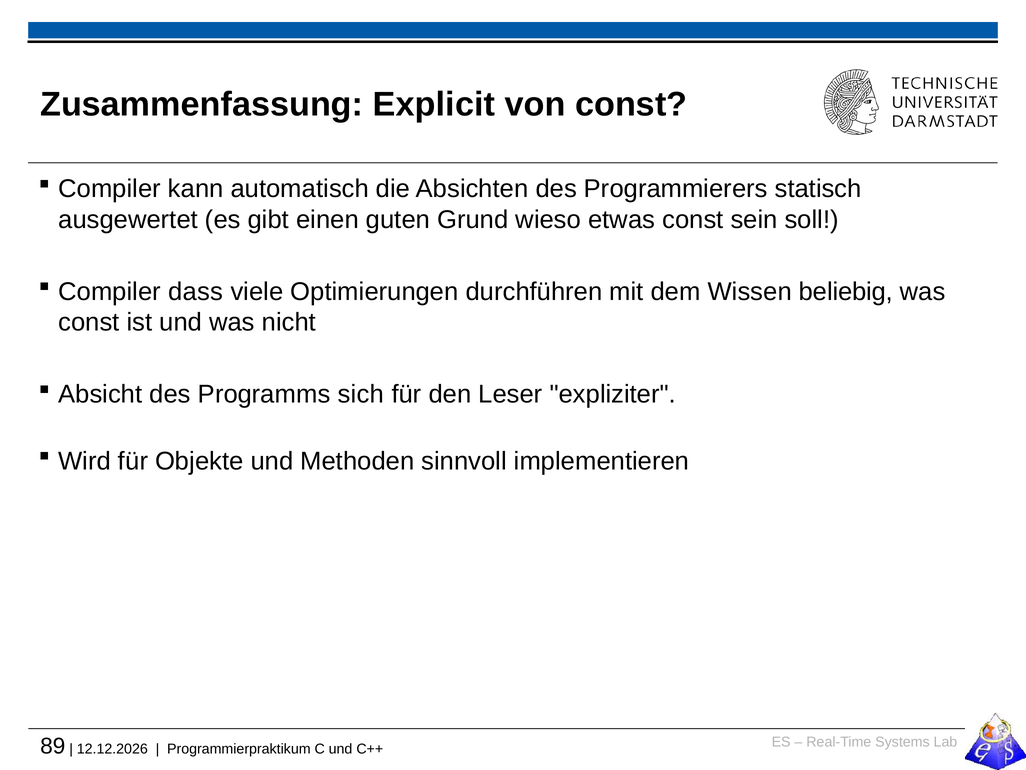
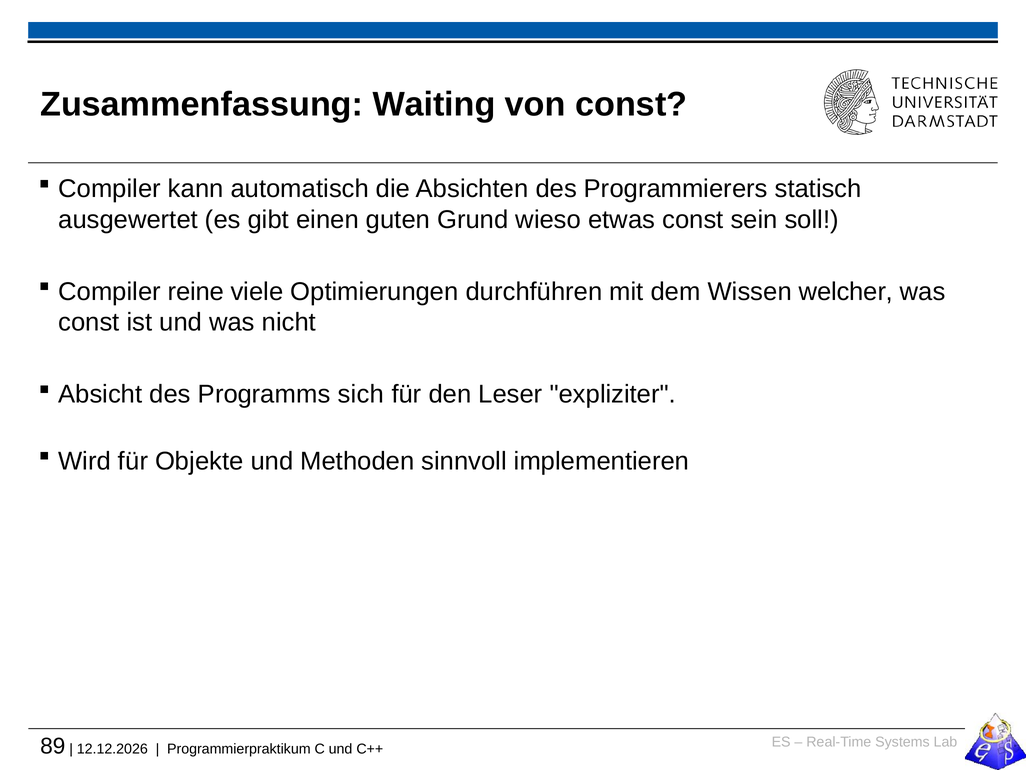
Explicit: Explicit -> Waiting
dass: dass -> reine
beliebig: beliebig -> welcher
